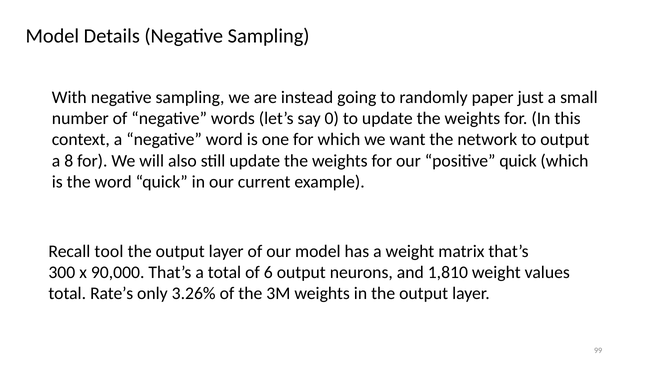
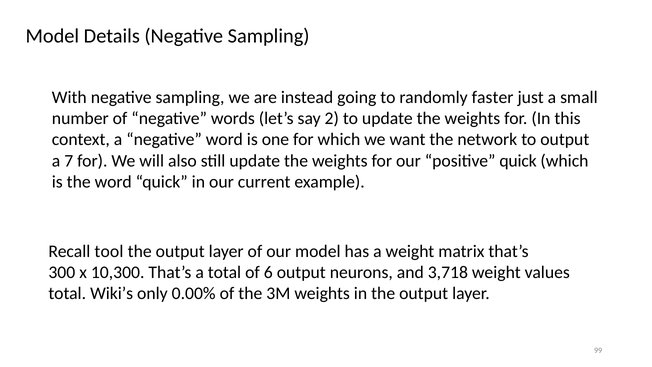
paper: paper -> faster
0: 0 -> 2
8: 8 -> 7
90,000: 90,000 -> 10,300
1,810: 1,810 -> 3,718
Rate’s: Rate’s -> Wiki’s
3.26%: 3.26% -> 0.00%
